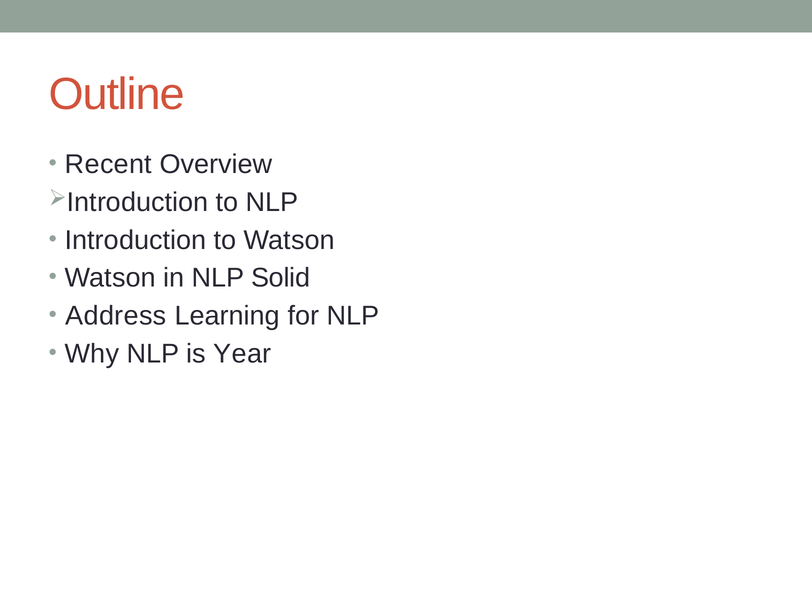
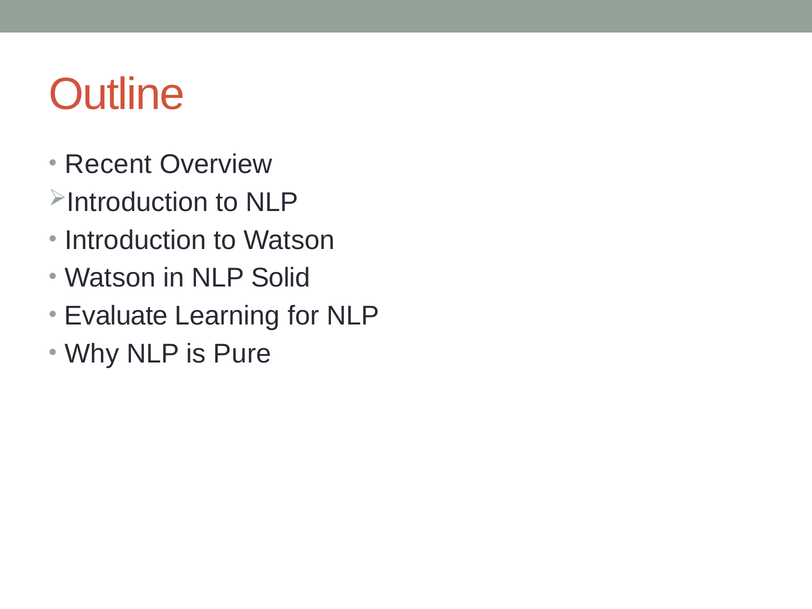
Address: Address -> Evaluate
Year: Year -> Pure
